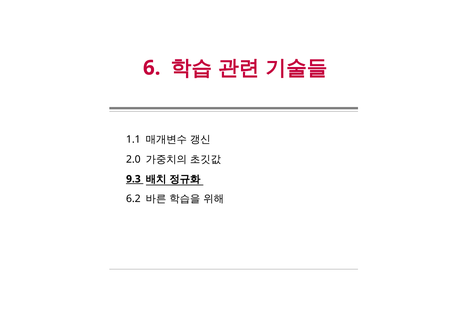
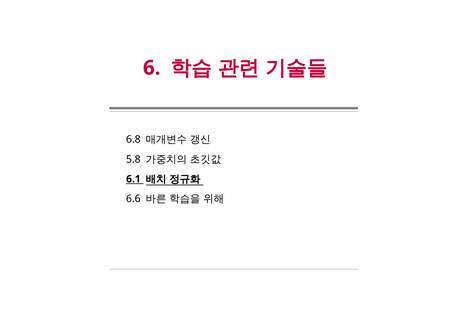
1.1: 1.1 -> 6.8
2.0: 2.0 -> 5.8
9.3: 9.3 -> 6.1
6.2: 6.2 -> 6.6
